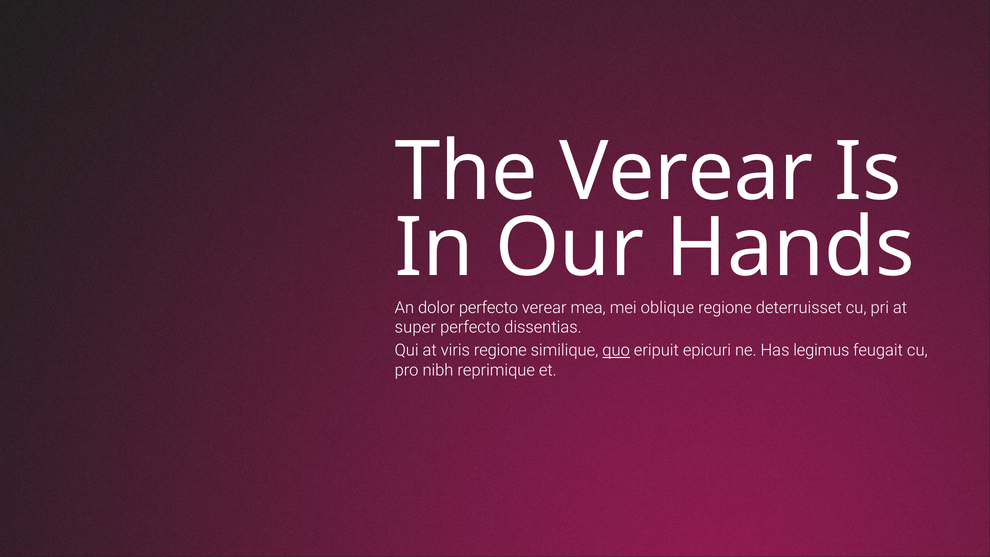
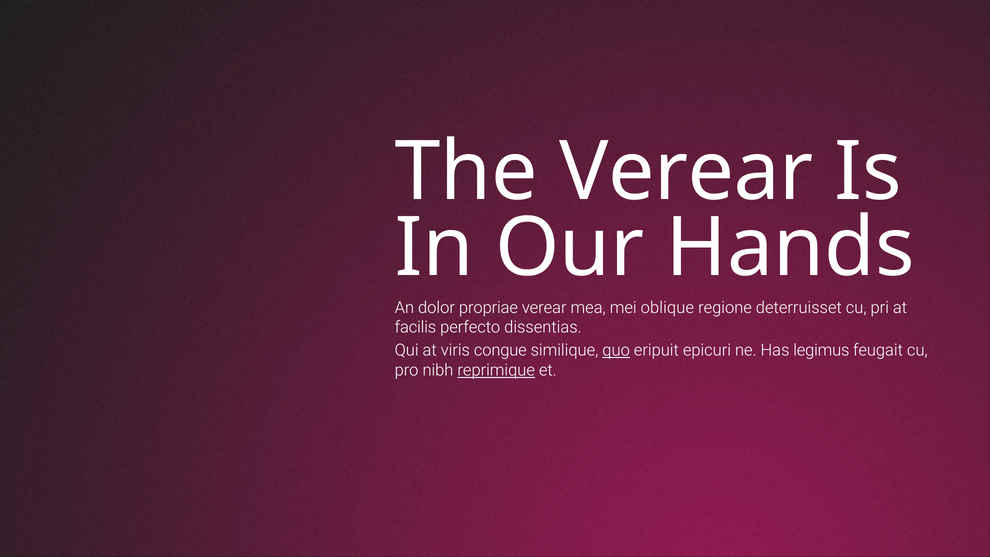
perfecto at (489, 308): perfecto -> propriae
super: super -> facilis
viris regione: regione -> congue
reprimique underline: none -> present
